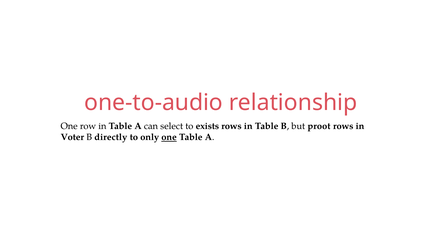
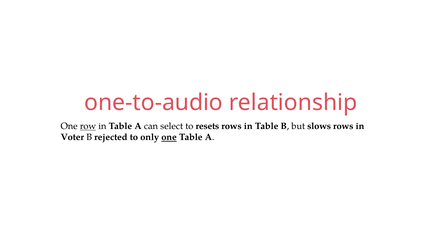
row underline: none -> present
exists: exists -> resets
proot: proot -> slows
directly: directly -> rejected
